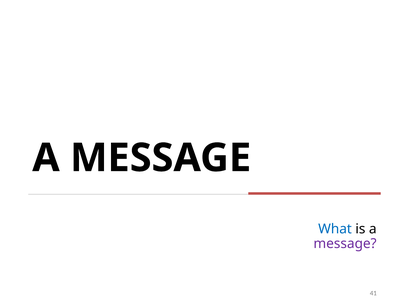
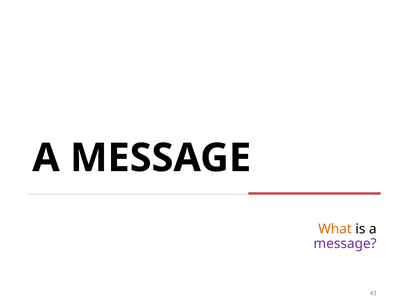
What colour: blue -> orange
